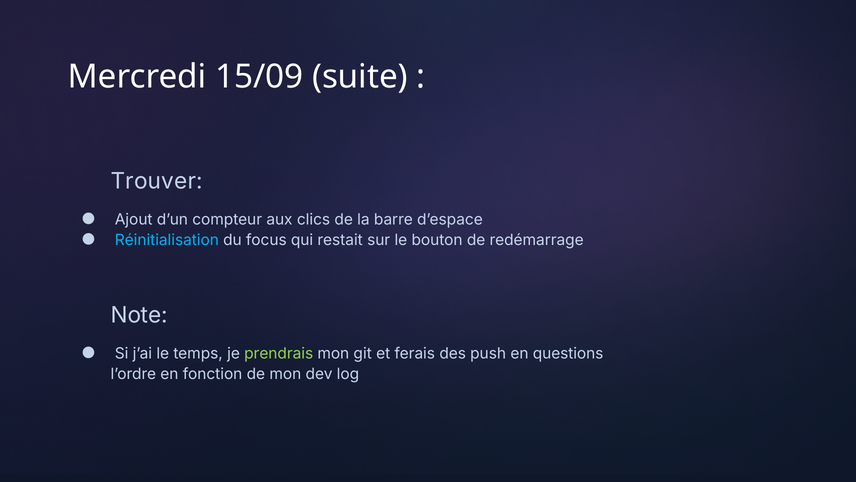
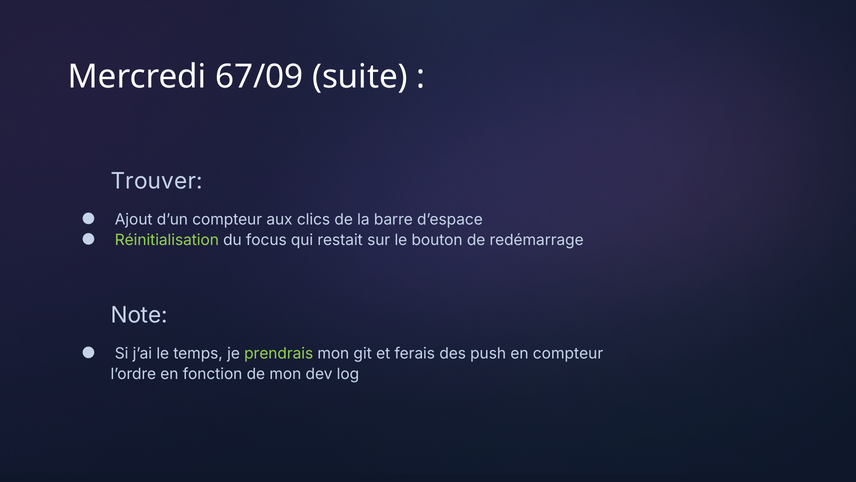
15/09: 15/09 -> 67/09
Réinitialisation colour: light blue -> light green
en questions: questions -> compteur
